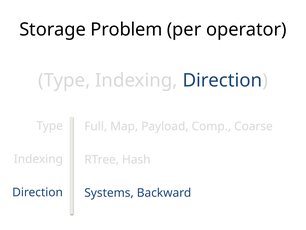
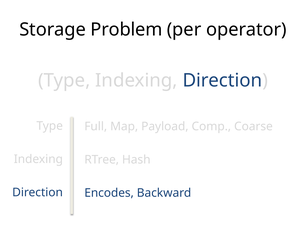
Systems: Systems -> Encodes
